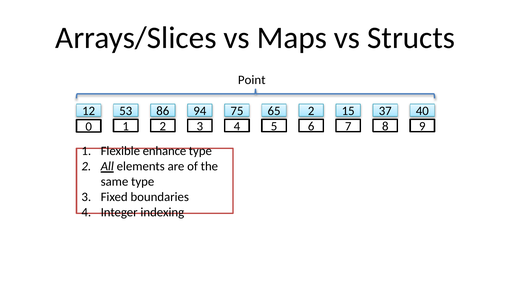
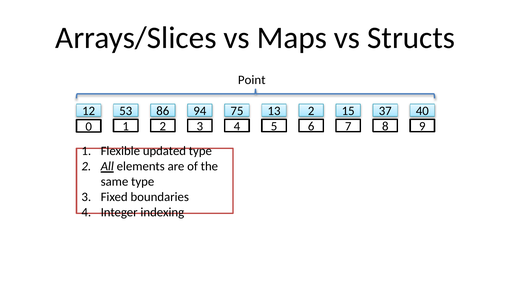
65: 65 -> 13
enhance: enhance -> updated
